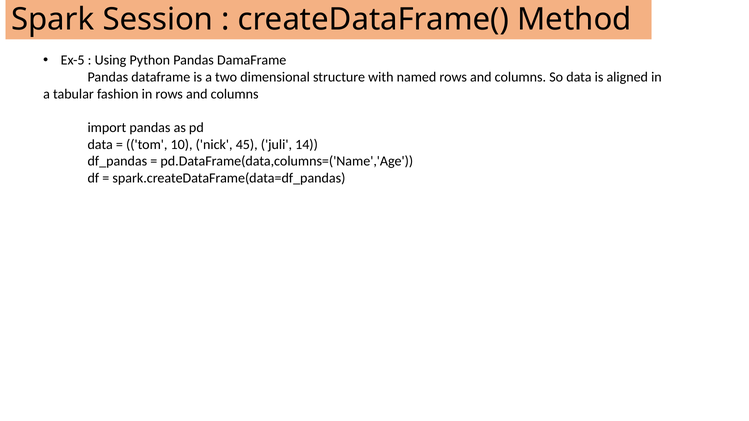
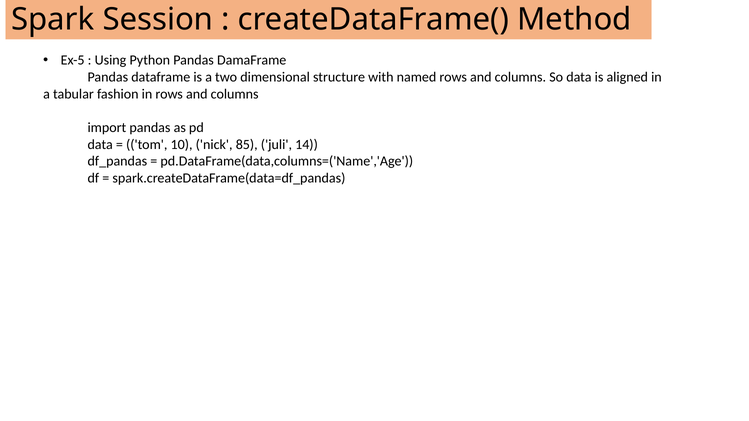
45: 45 -> 85
